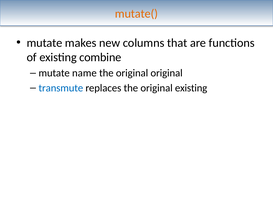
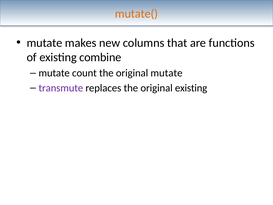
name: name -> count
original original: original -> mutate
transmute colour: blue -> purple
